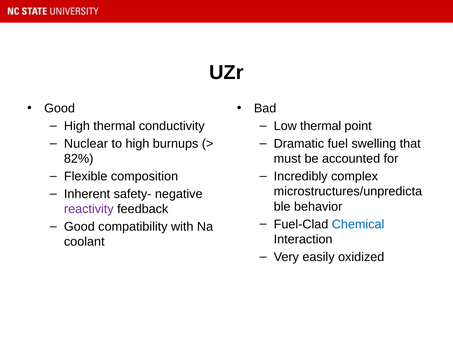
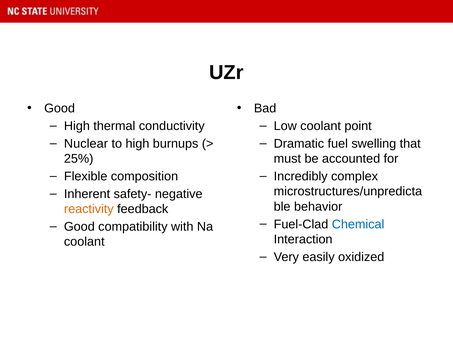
Low thermal: thermal -> coolant
82%: 82% -> 25%
reactivity colour: purple -> orange
